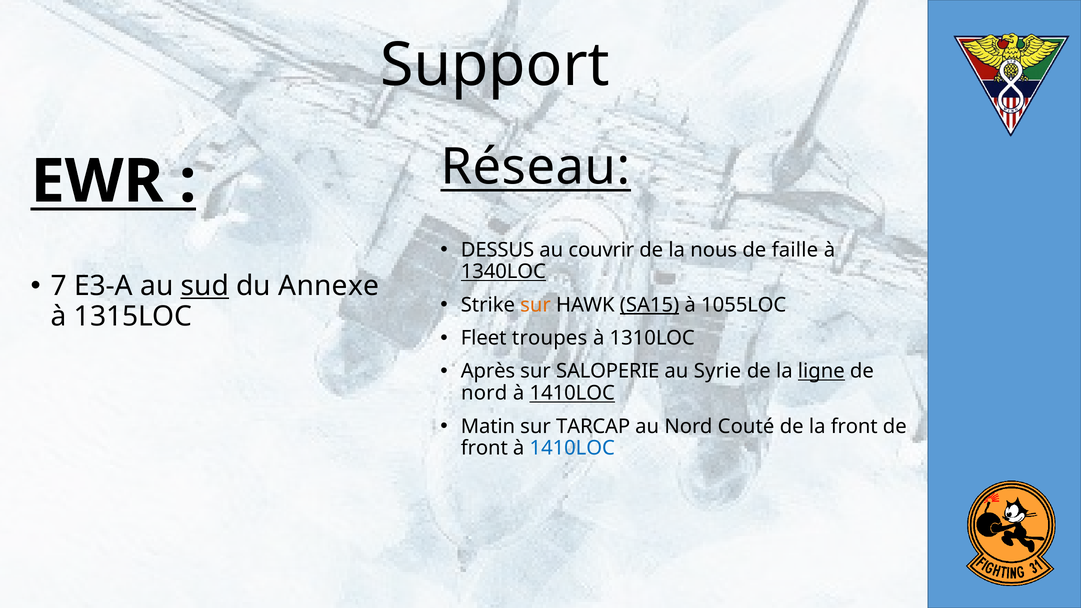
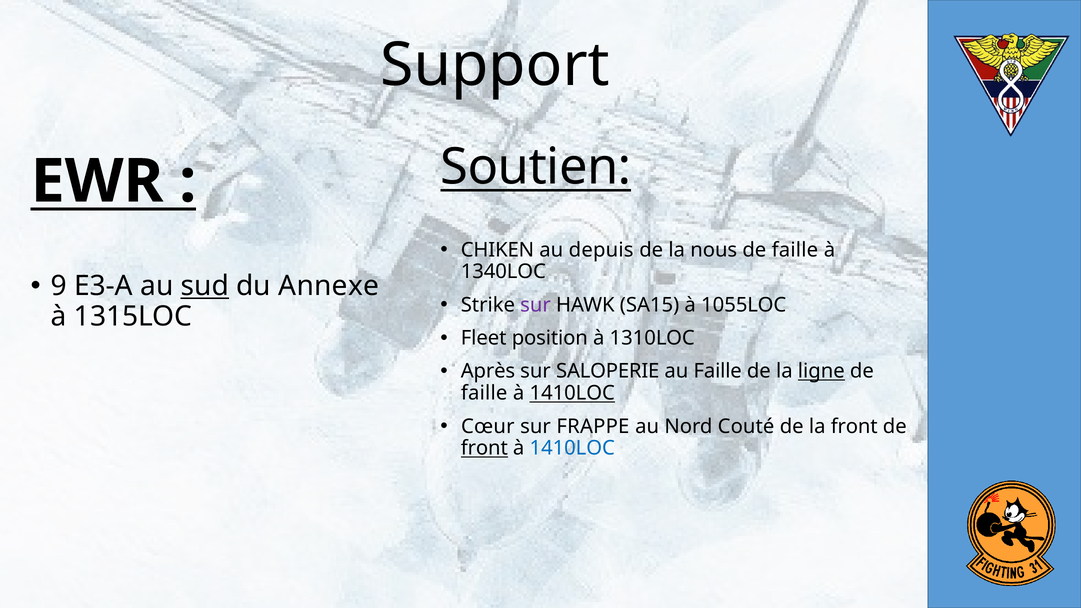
Réseau: Réseau -> Soutien
DESSUS: DESSUS -> CHIKEN
couvrir: couvrir -> depuis
1340LOC underline: present -> none
7: 7 -> 9
sur at (536, 305) colour: orange -> purple
SA15 underline: present -> none
troupes: troupes -> position
au Syrie: Syrie -> Faille
nord at (484, 393): nord -> faille
Matin: Matin -> Cœur
TARCAP: TARCAP -> FRAPPE
front at (484, 448) underline: none -> present
